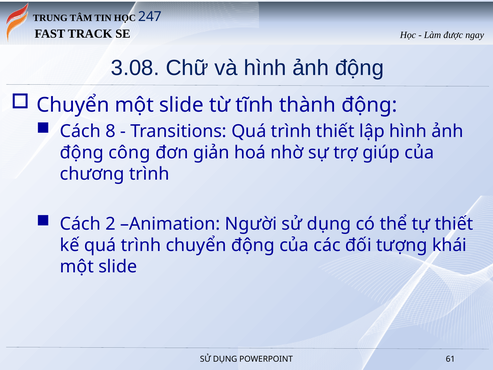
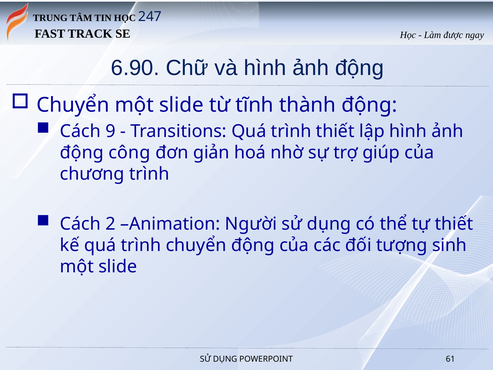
3.08: 3.08 -> 6.90
8: 8 -> 9
khái: khái -> sinh
